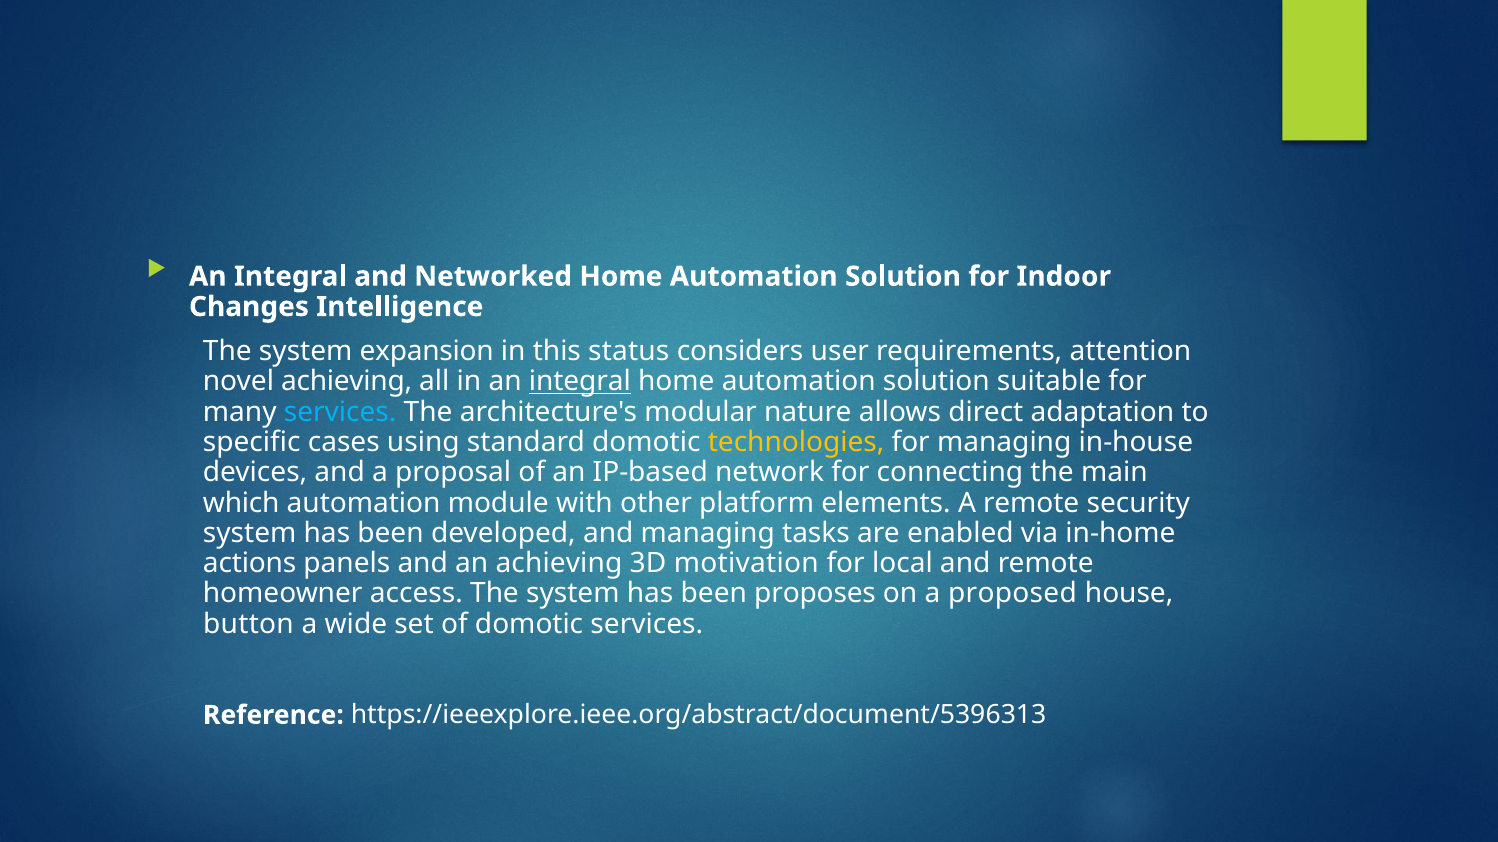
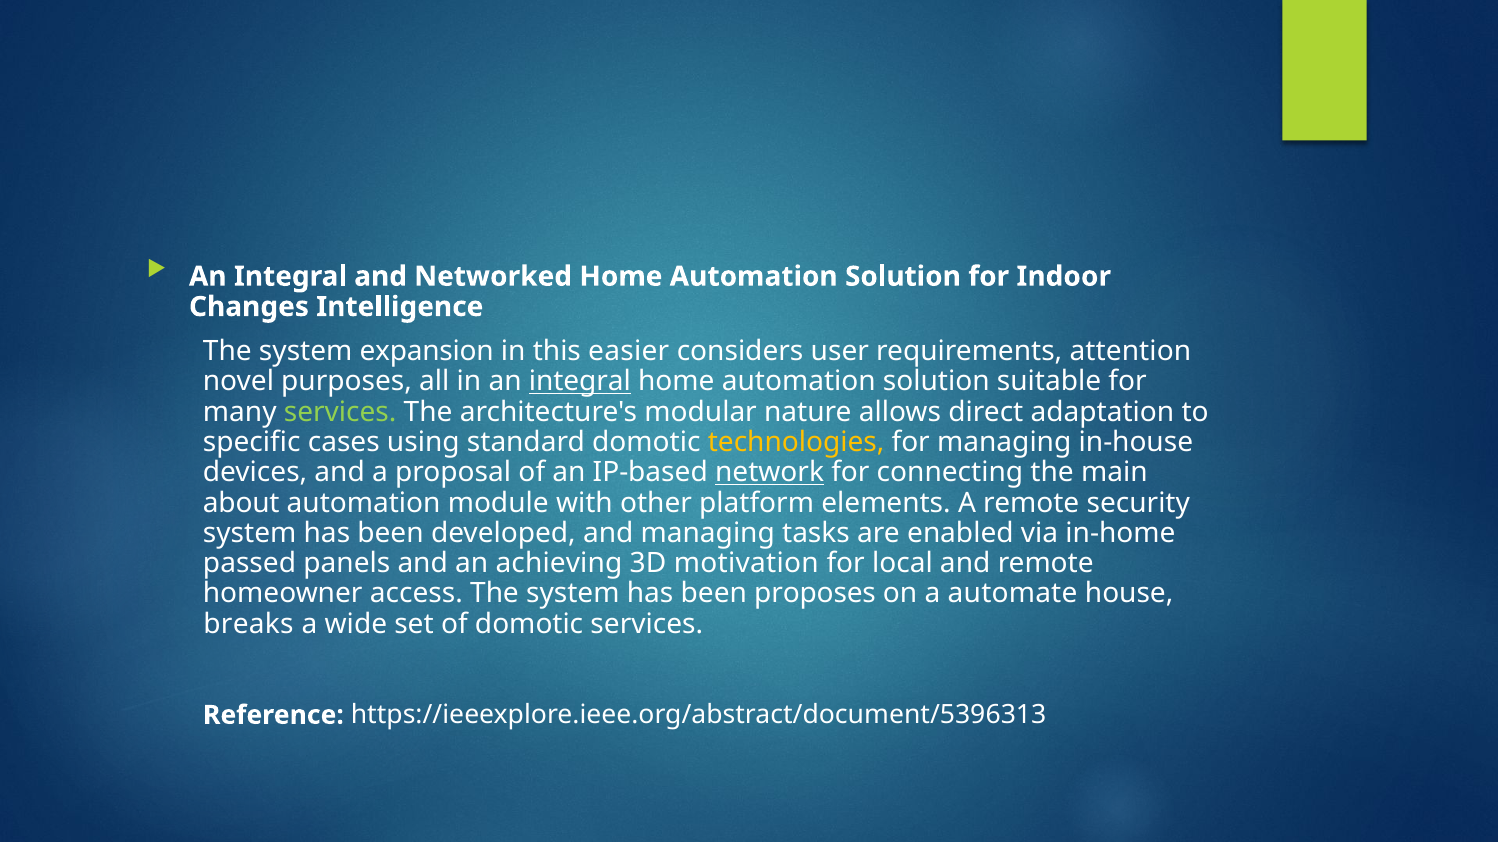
status: status -> easier
novel achieving: achieving -> purposes
services at (340, 412) colour: light blue -> light green
network underline: none -> present
which: which -> about
actions: actions -> passed
proposed: proposed -> automate
button: button -> breaks
